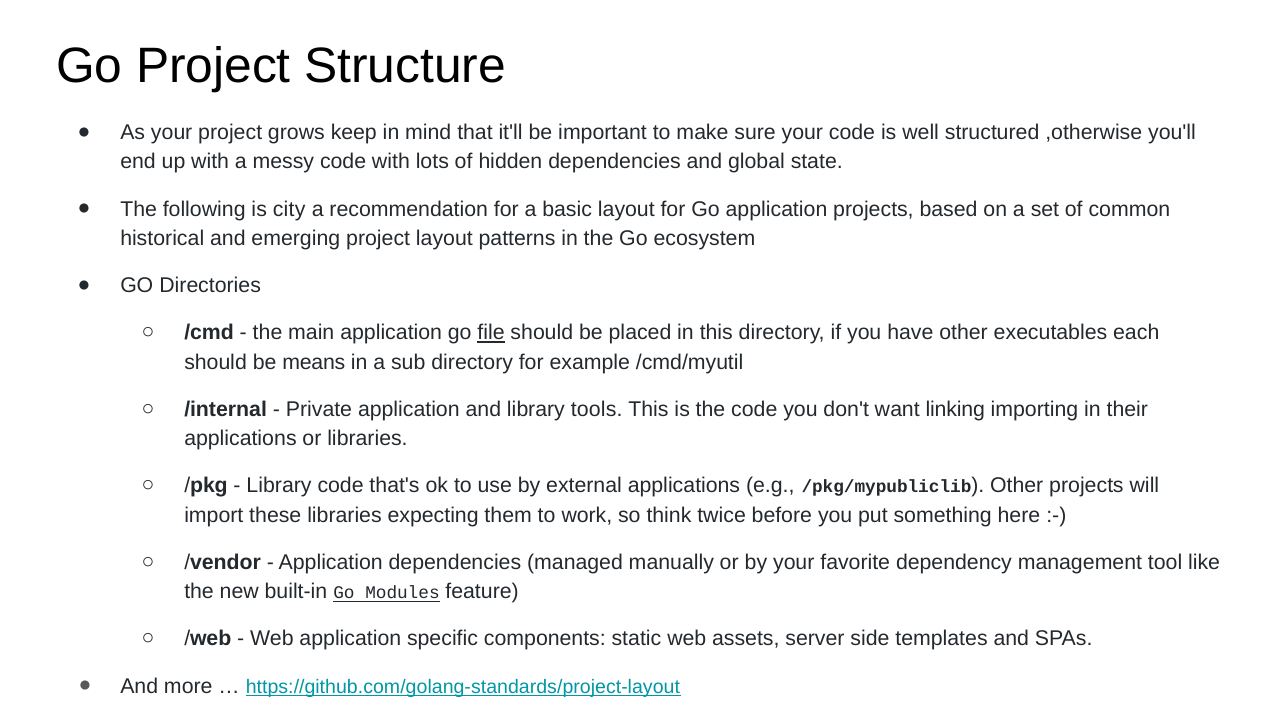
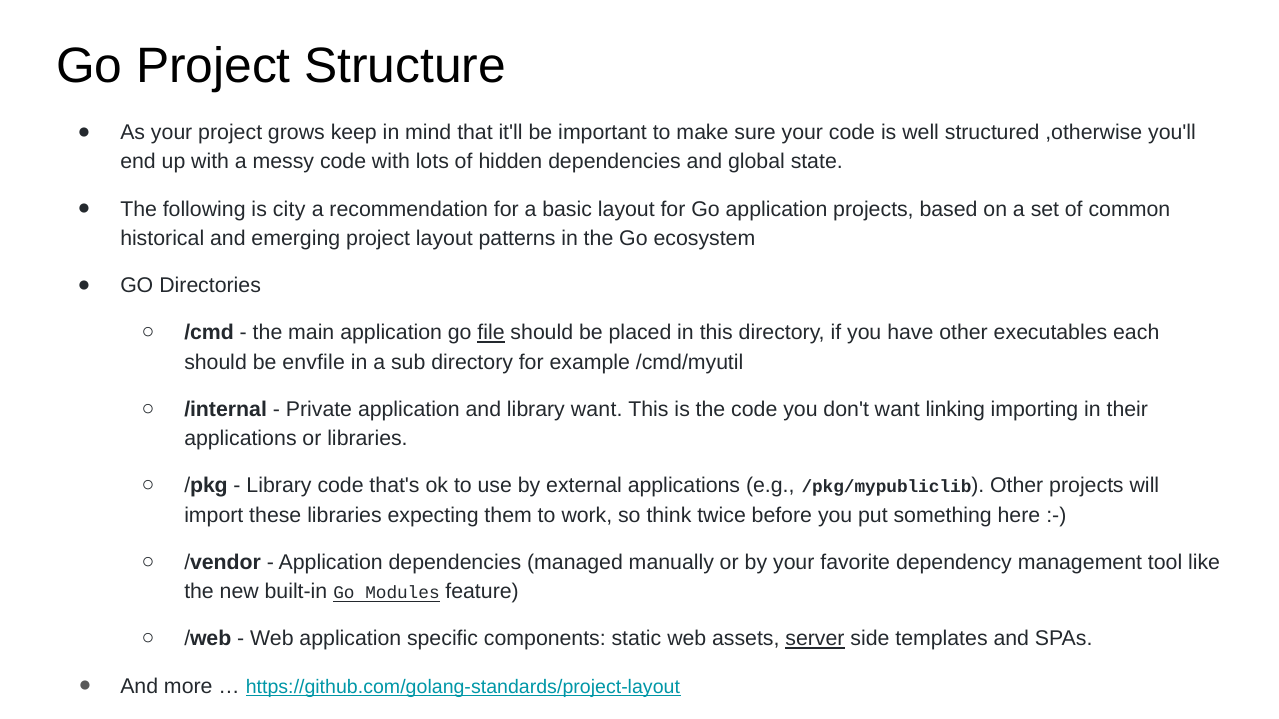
means: means -> envfile
library tools: tools -> want
server underline: none -> present
